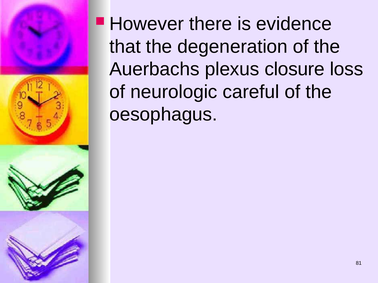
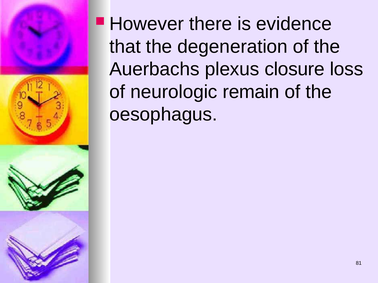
careful: careful -> remain
